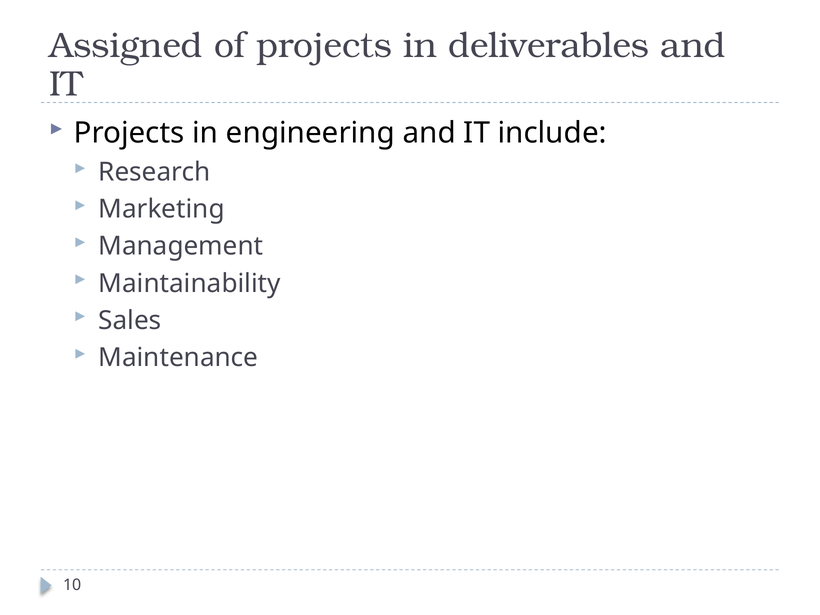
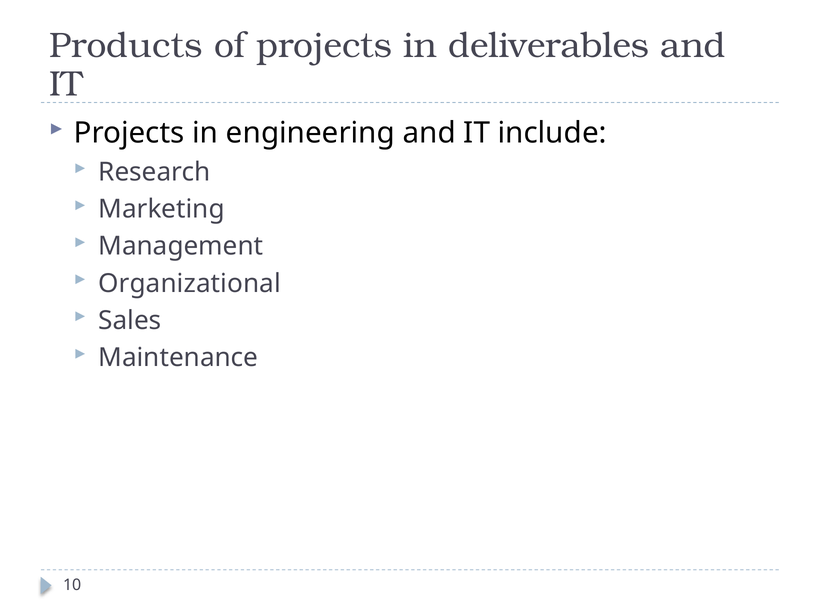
Assigned: Assigned -> Products
Maintainability: Maintainability -> Organizational
